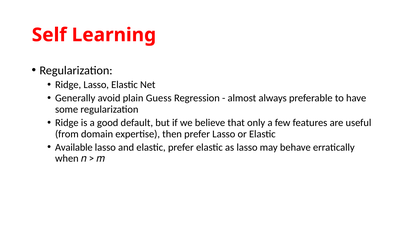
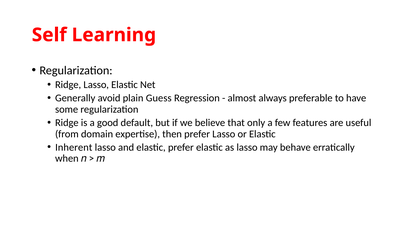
Available: Available -> Inherent
